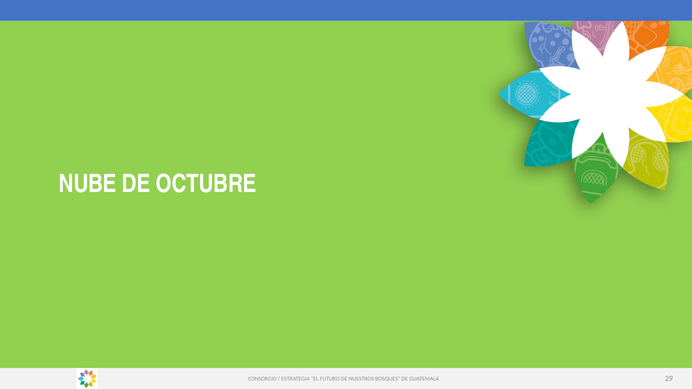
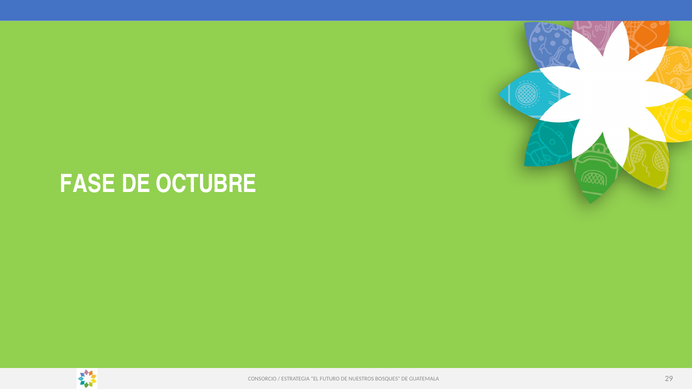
NUBE: NUBE -> FASE
